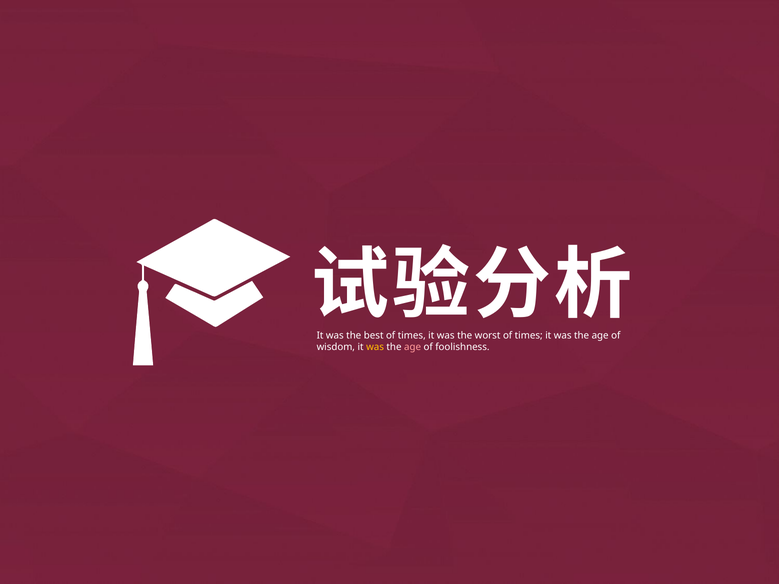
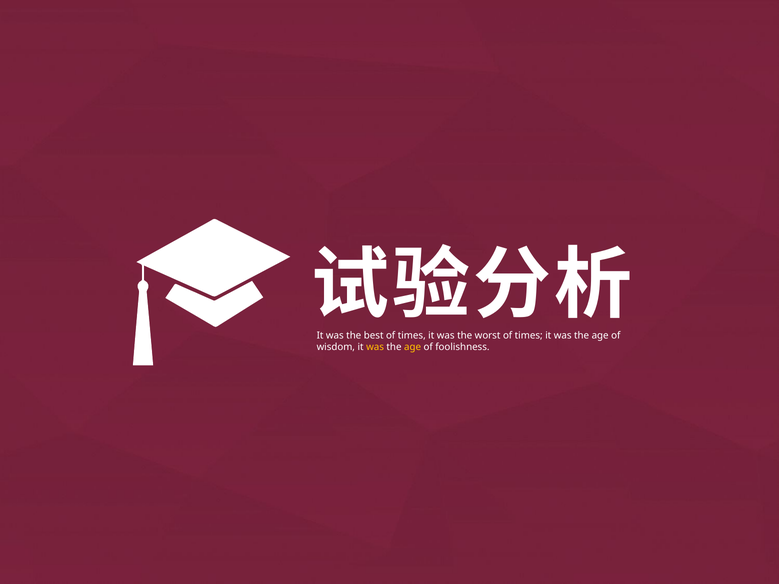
age at (413, 347) colour: pink -> yellow
